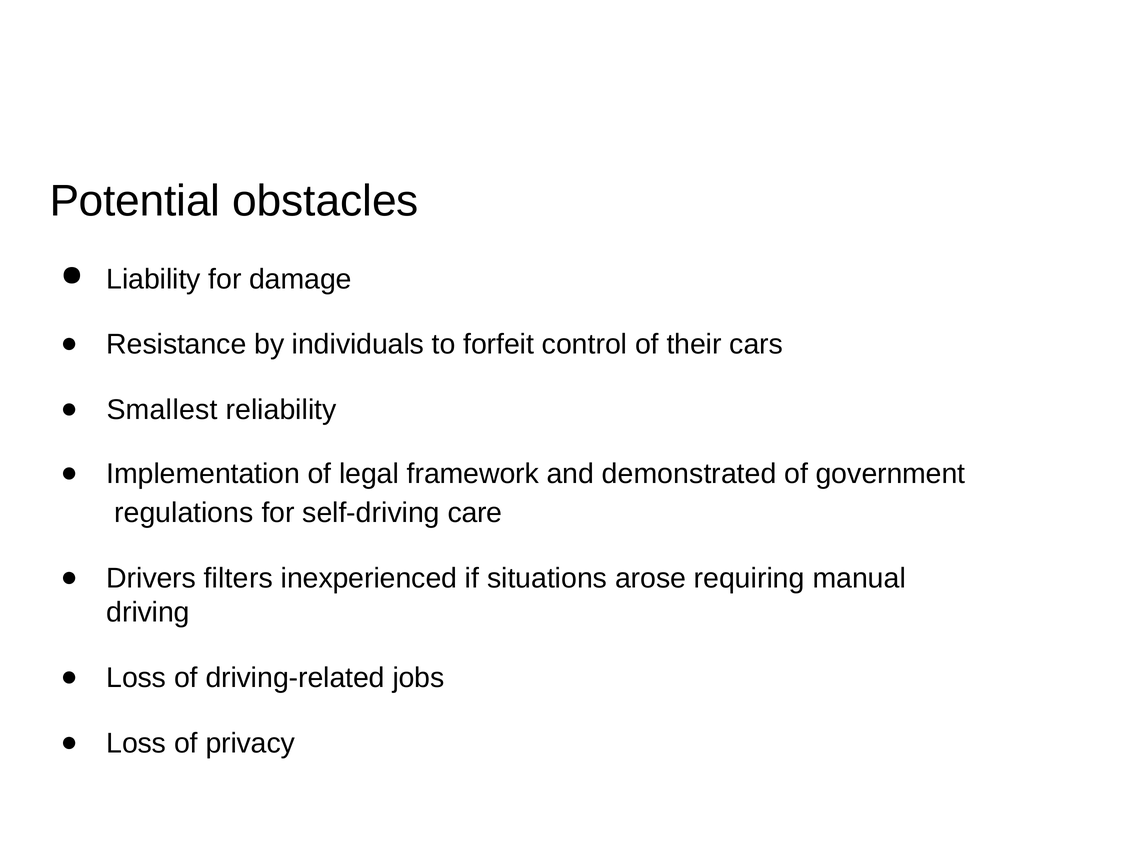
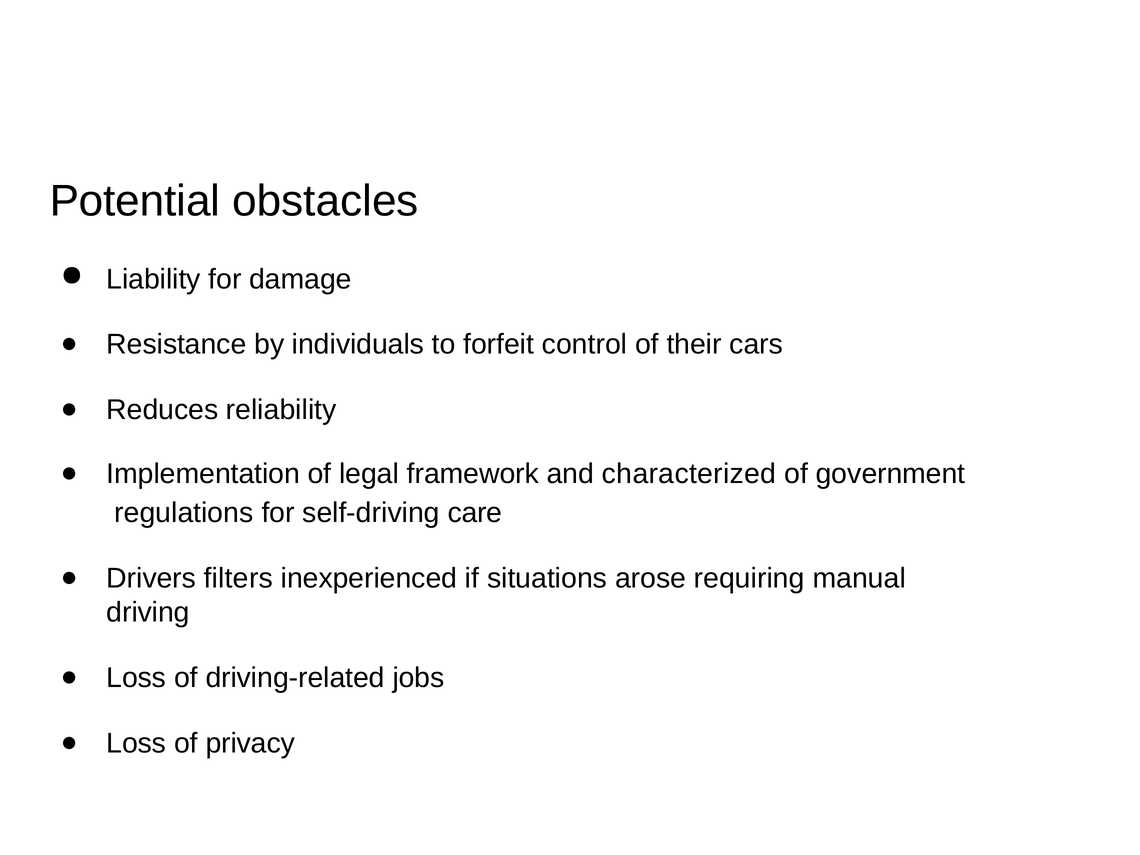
Smallest: Smallest -> Reduces
demonstrated: demonstrated -> characterized
